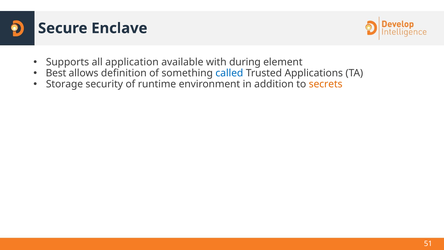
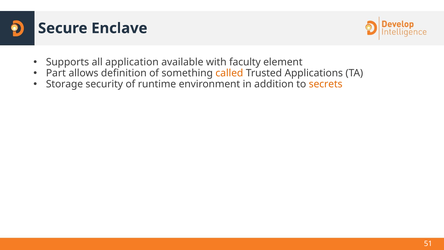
during: during -> faculty
Best: Best -> Part
called colour: blue -> orange
